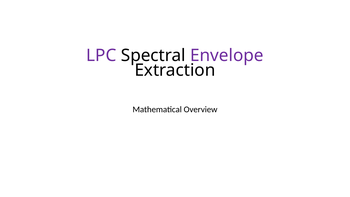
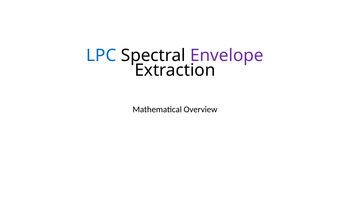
LPC colour: purple -> blue
